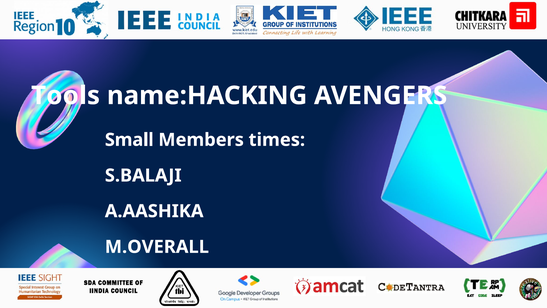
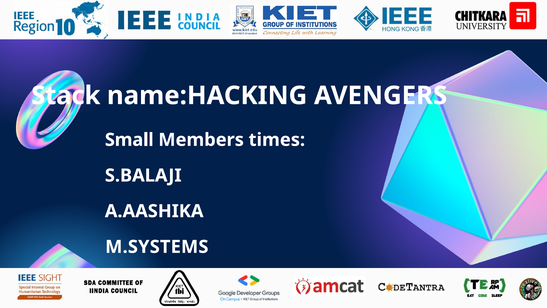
Tools: Tools -> Stack
M.OVERALL: M.OVERALL -> M.SYSTEMS
